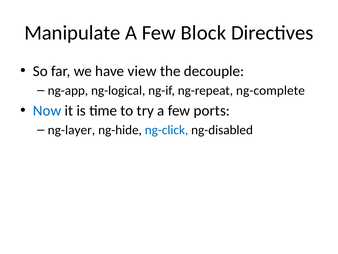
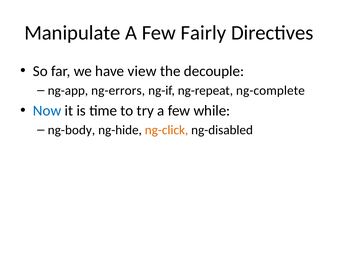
Block: Block -> Fairly
ng-logical: ng-logical -> ng-errors
ports: ports -> while
ng-layer: ng-layer -> ng-body
ng-click colour: blue -> orange
